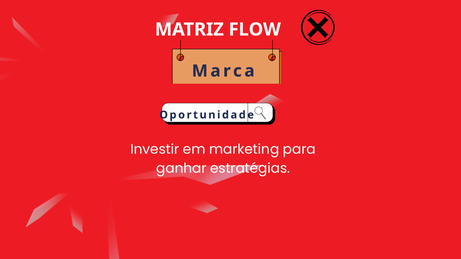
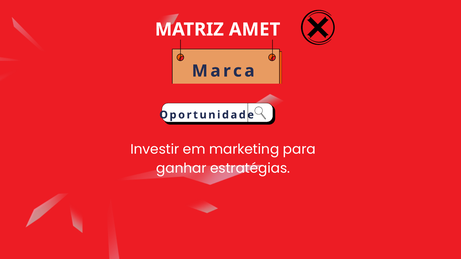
FLOW: FLOW -> AMET
